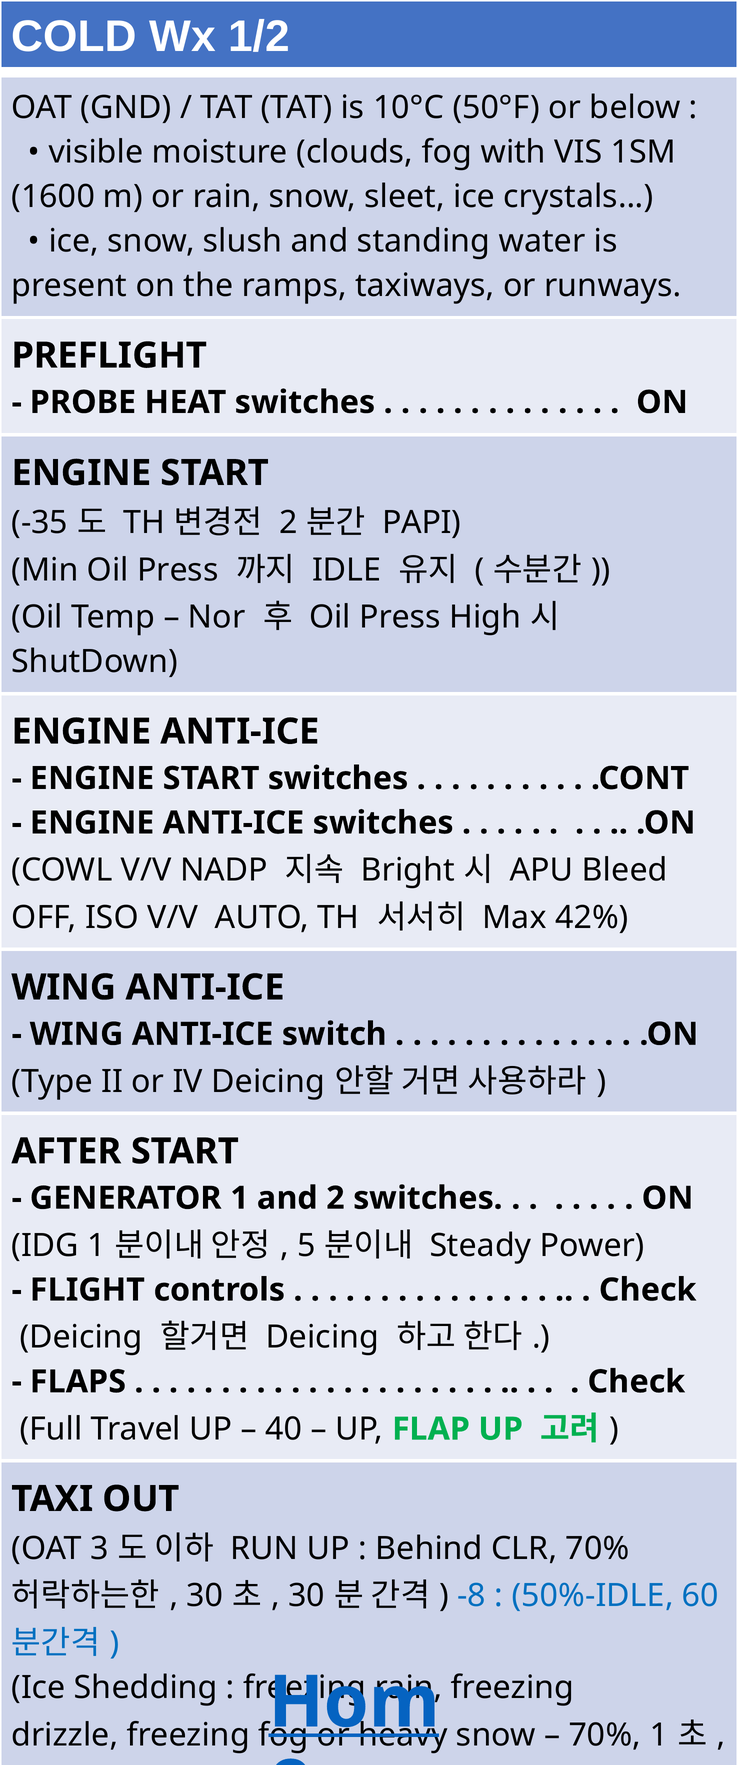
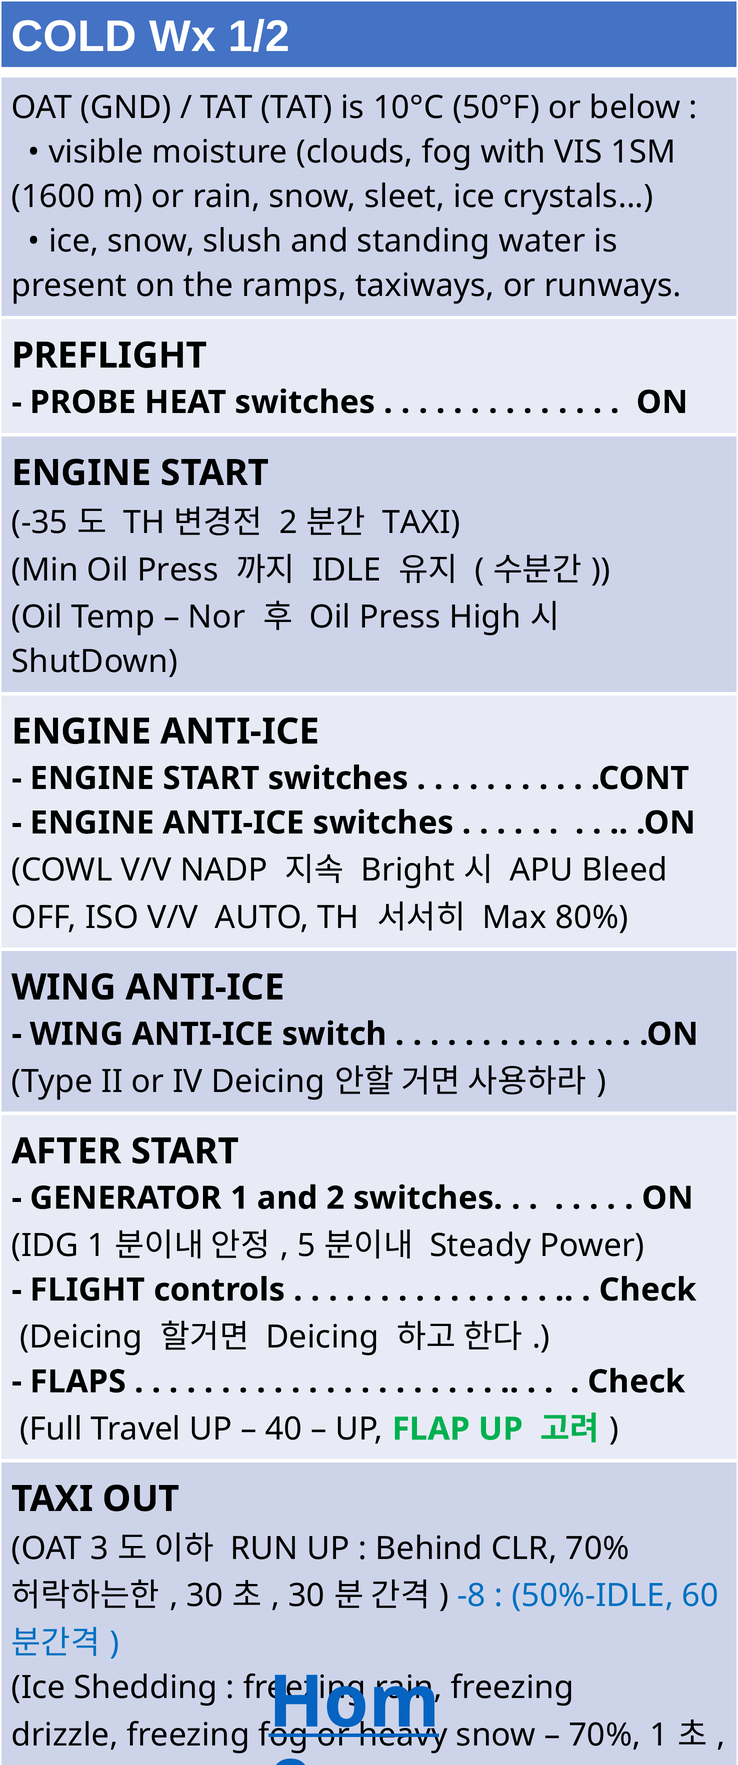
PAPI at (422, 523): PAPI -> TAXI
42%: 42% -> 80%
